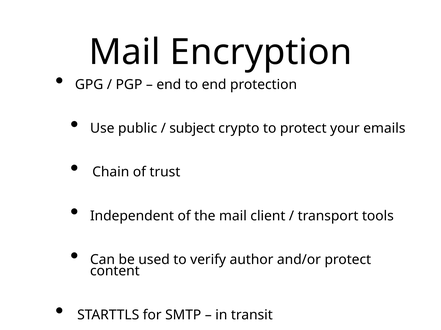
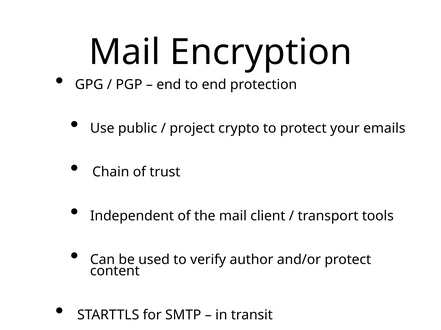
subject: subject -> project
